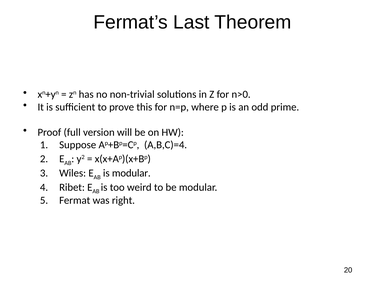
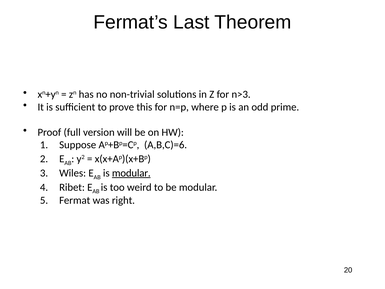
n>0: n>0 -> n>3
A,B,C)=4: A,B,C)=4 -> A,B,C)=6
modular at (131, 173) underline: none -> present
